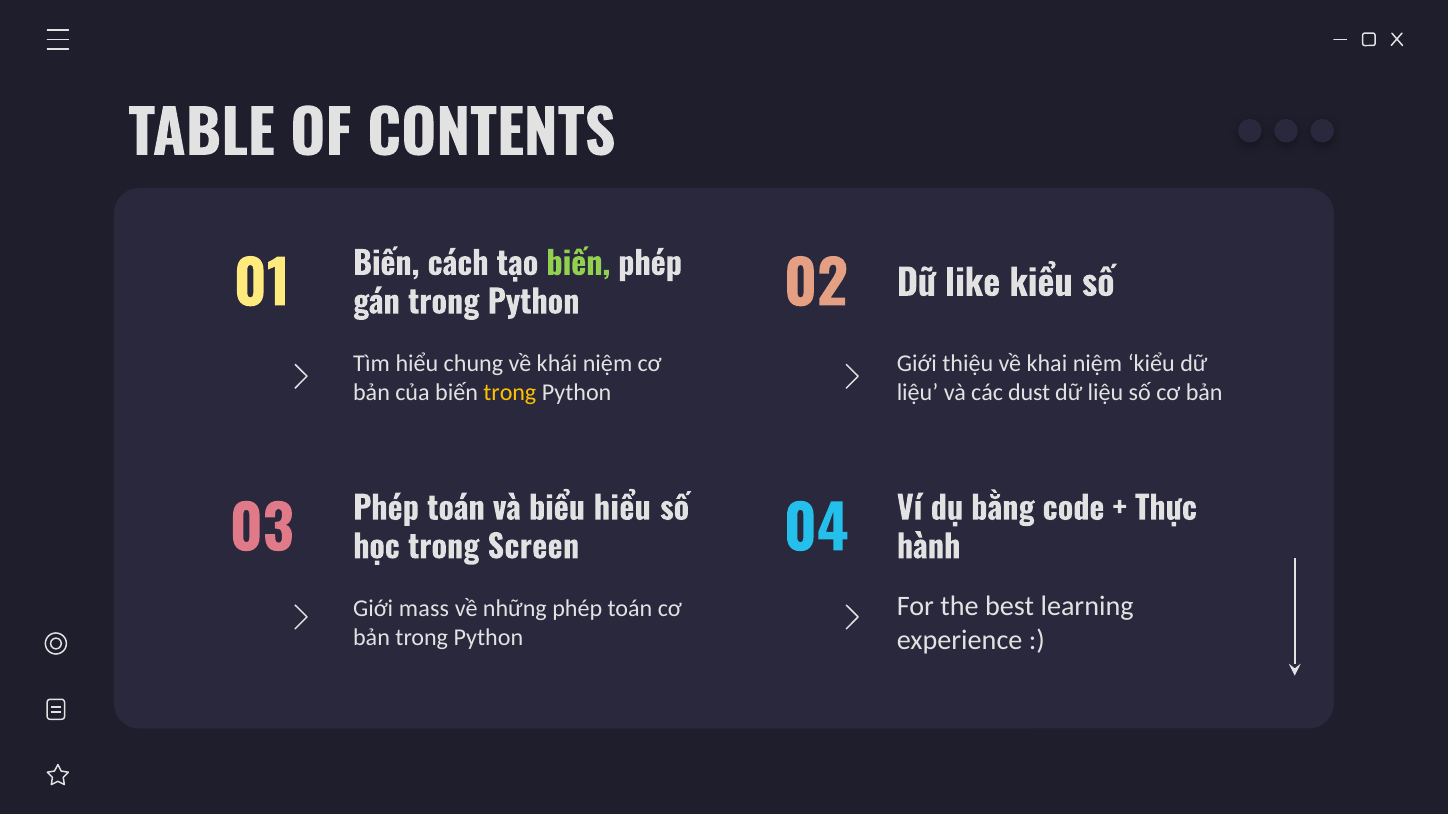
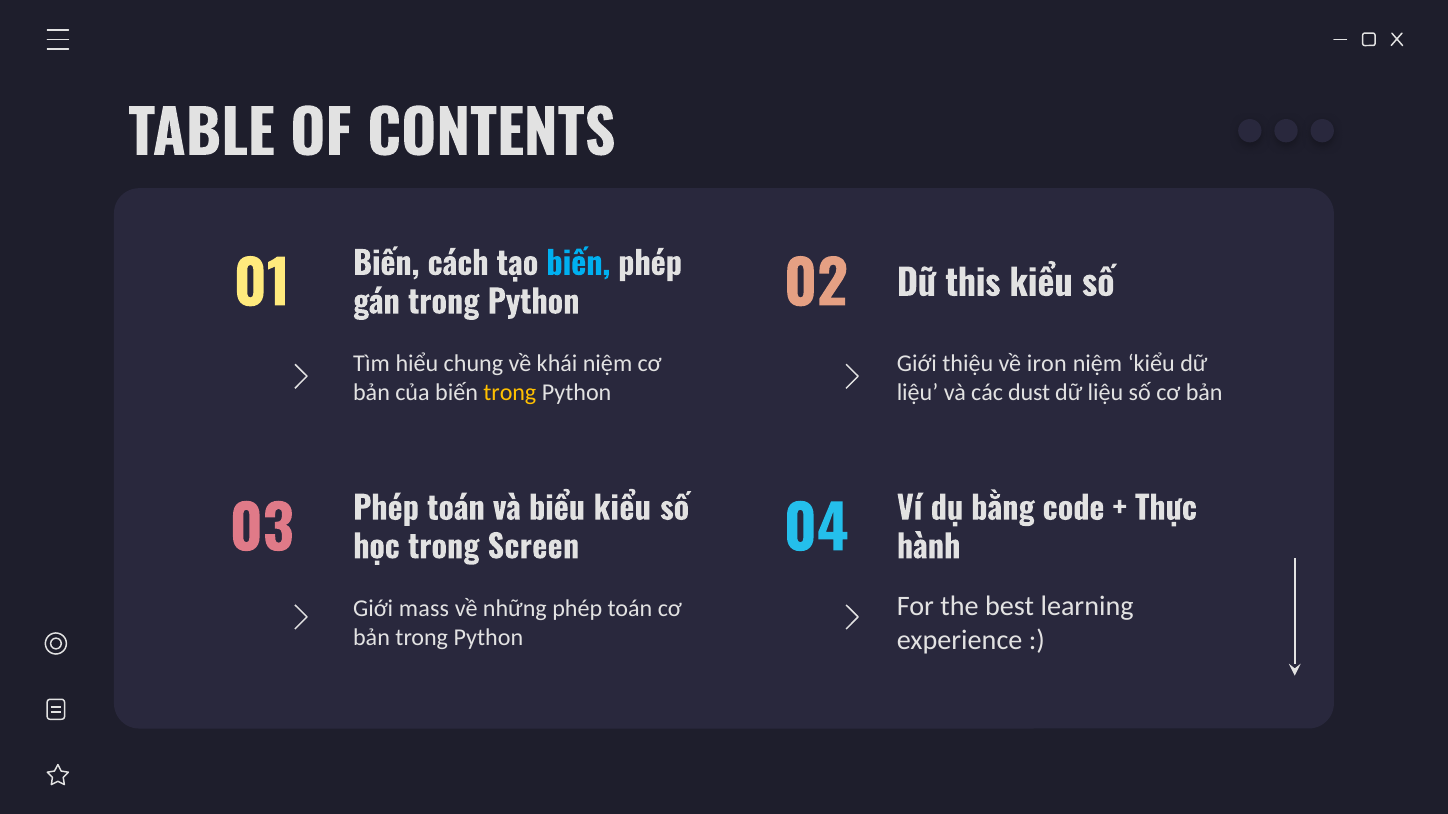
biến at (578, 265) colour: light green -> light blue
like: like -> this
khai: khai -> iron
biểu hiểu: hiểu -> kiểu
